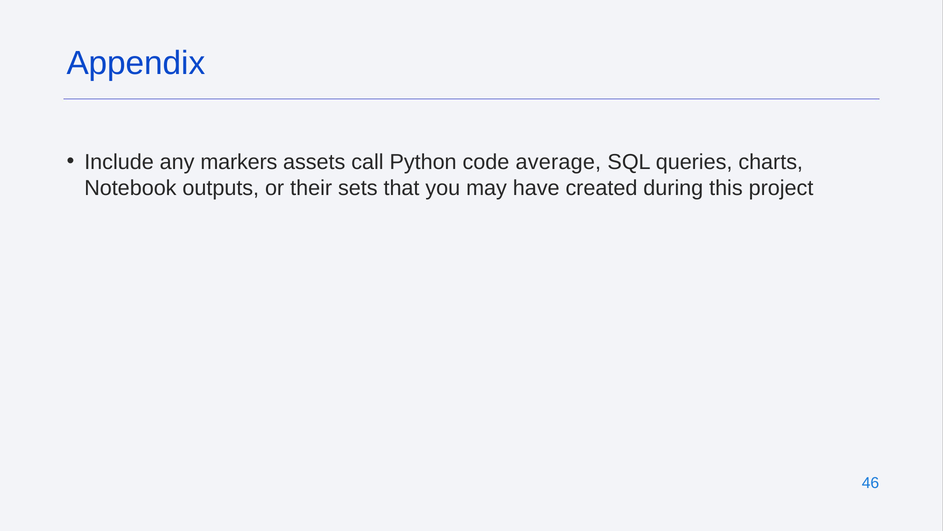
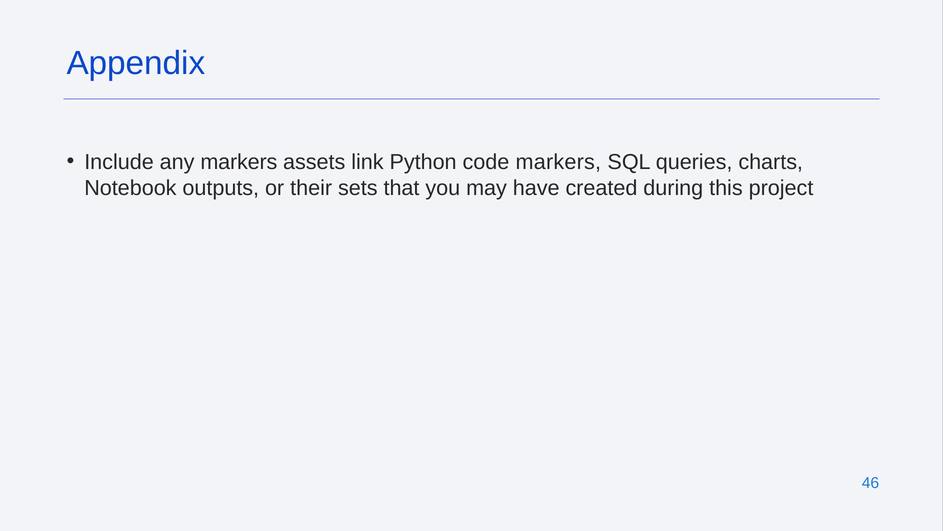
call: call -> link
code average: average -> markers
